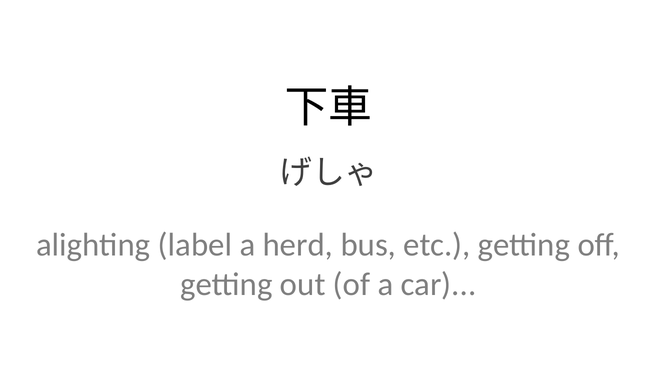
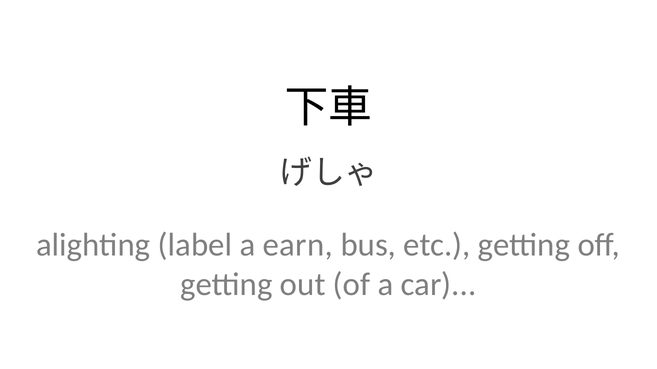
herd: herd -> earn
